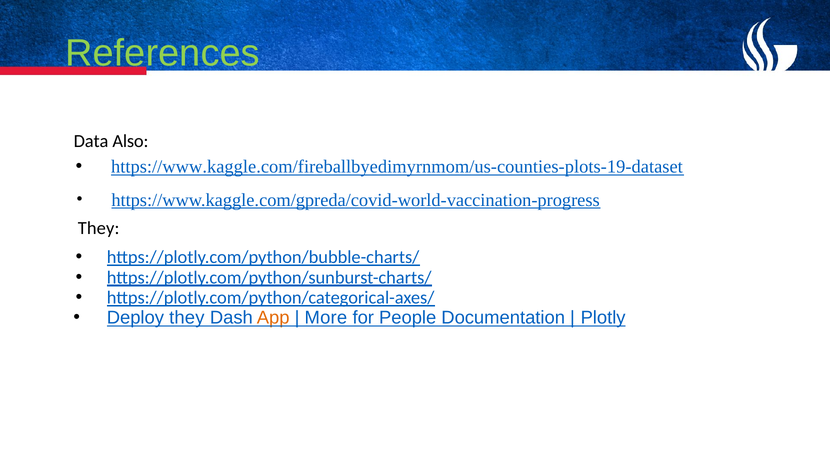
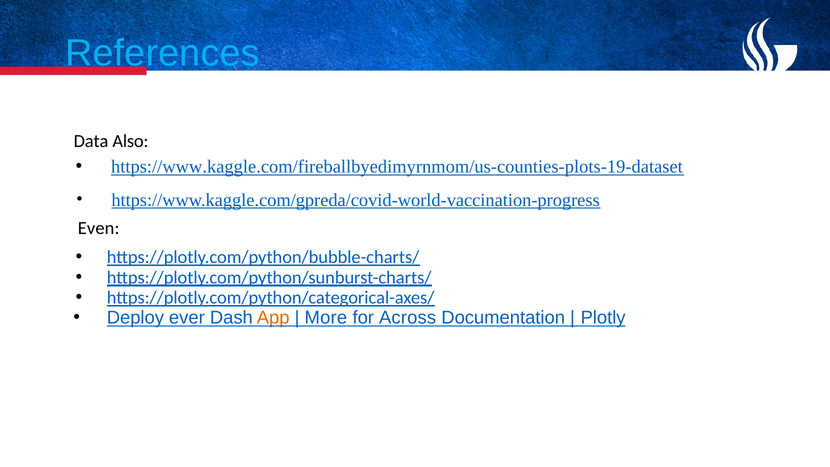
References colour: light green -> light blue
They at (99, 228): They -> Even
Deploy they: they -> ever
People: People -> Across
